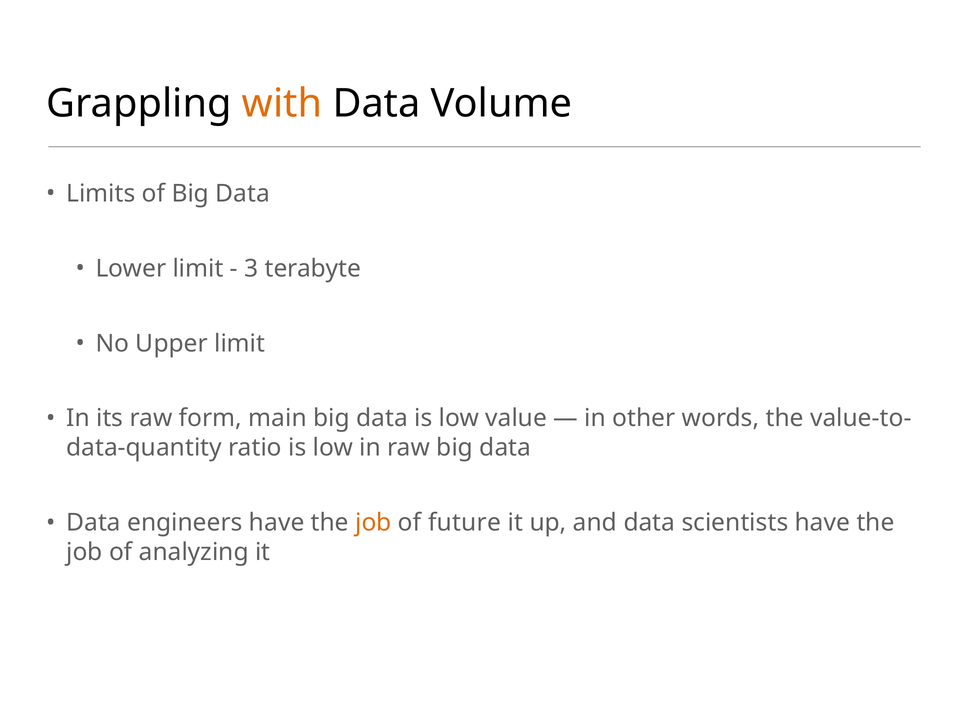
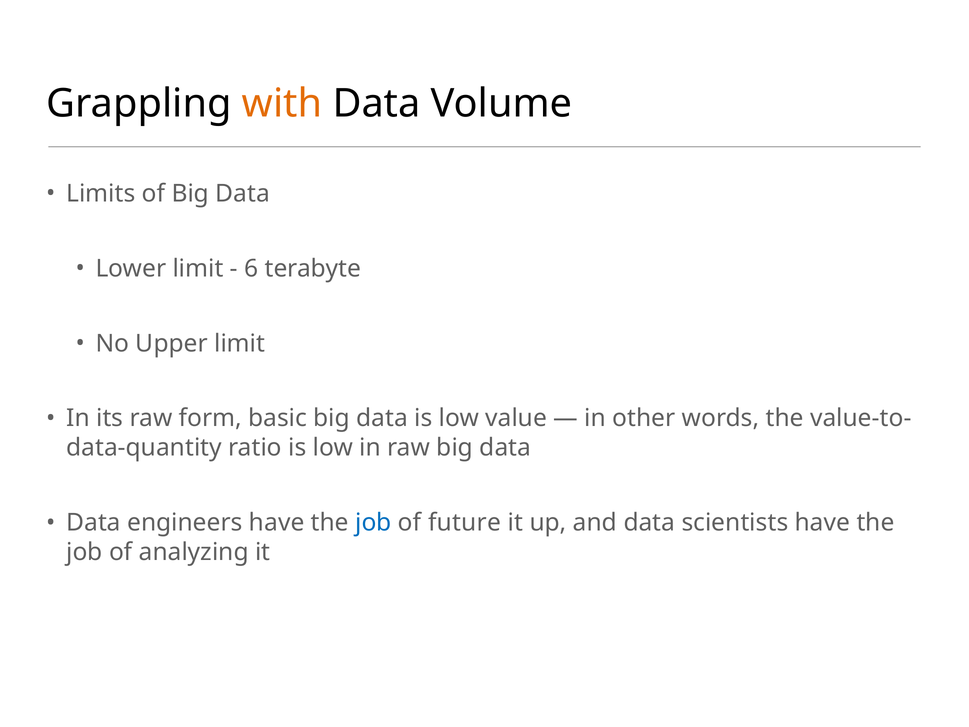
3: 3 -> 6
main: main -> basic
job at (373, 523) colour: orange -> blue
